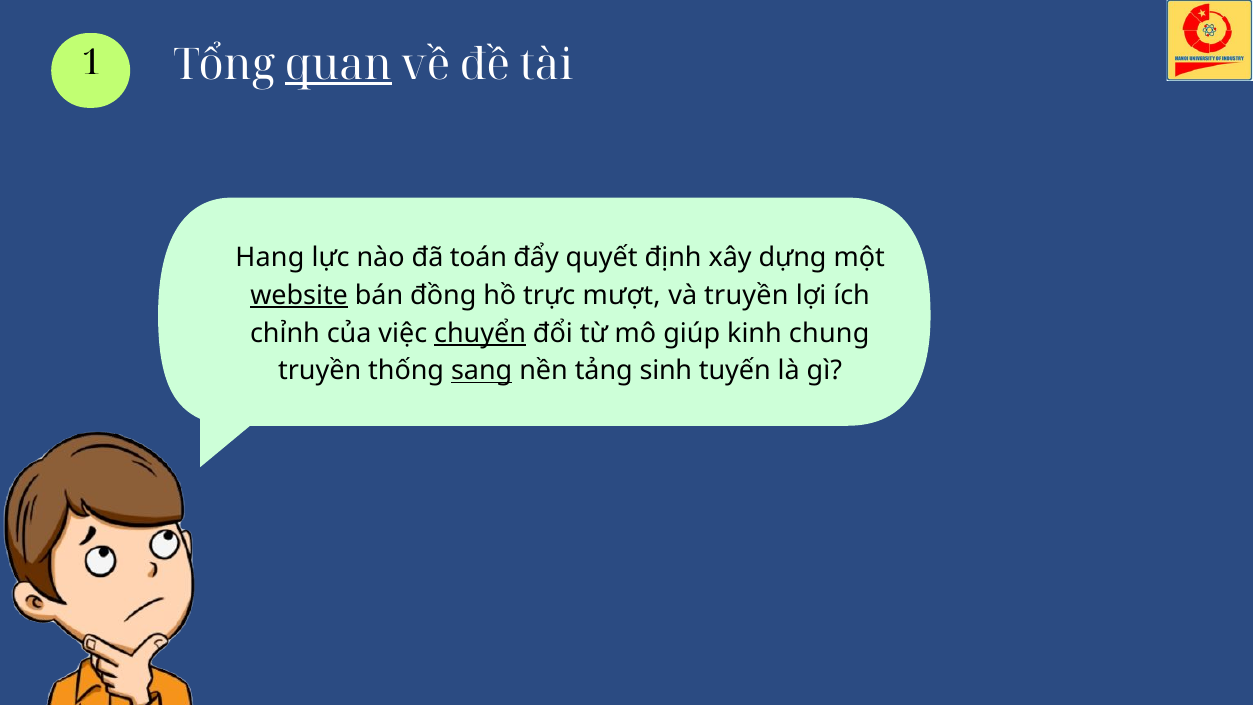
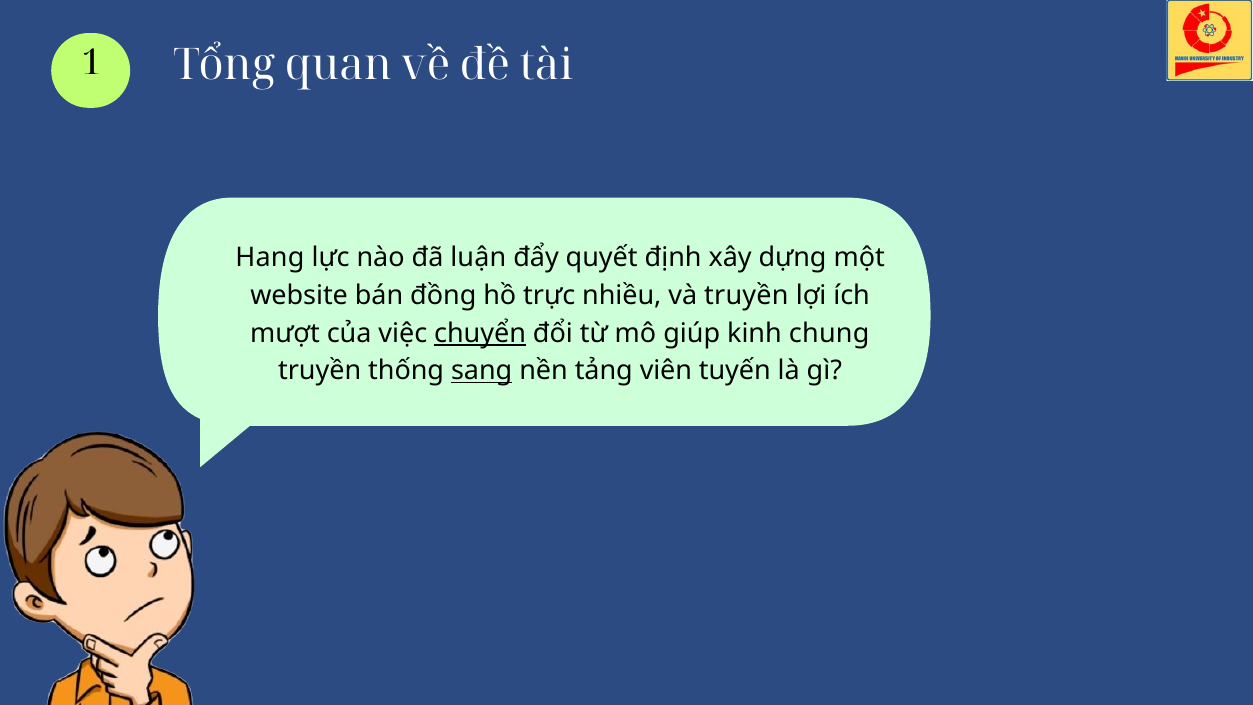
quan underline: present -> none
toán: toán -> luận
website underline: present -> none
mượt: mượt -> nhiều
chỉnh: chỉnh -> mượt
sinh: sinh -> viên
